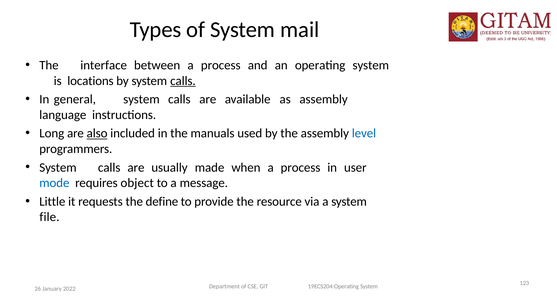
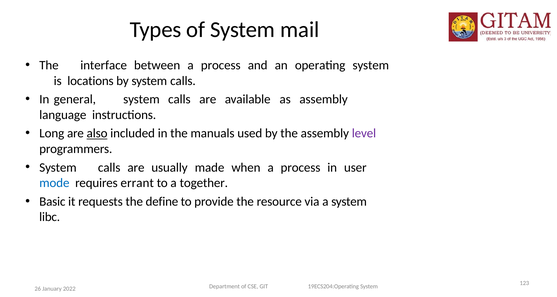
calls at (183, 81) underline: present -> none
level colour: blue -> purple
object: object -> errant
message: message -> together
Little: Little -> Basic
file: file -> libc
